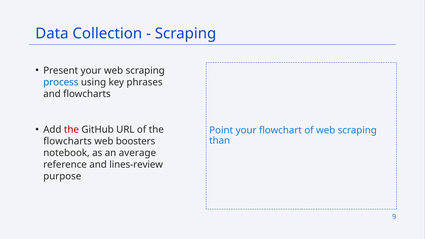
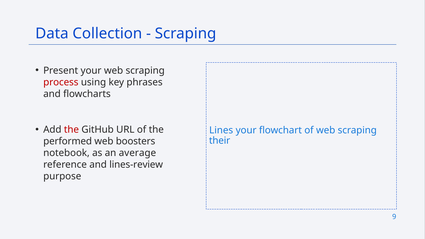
process colour: blue -> red
Point: Point -> Lines
than: than -> their
flowcharts at (68, 141): flowcharts -> performed
